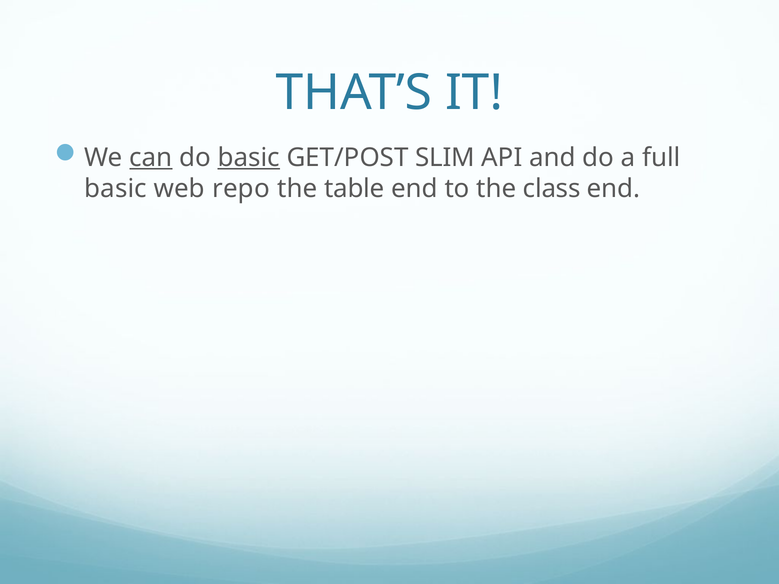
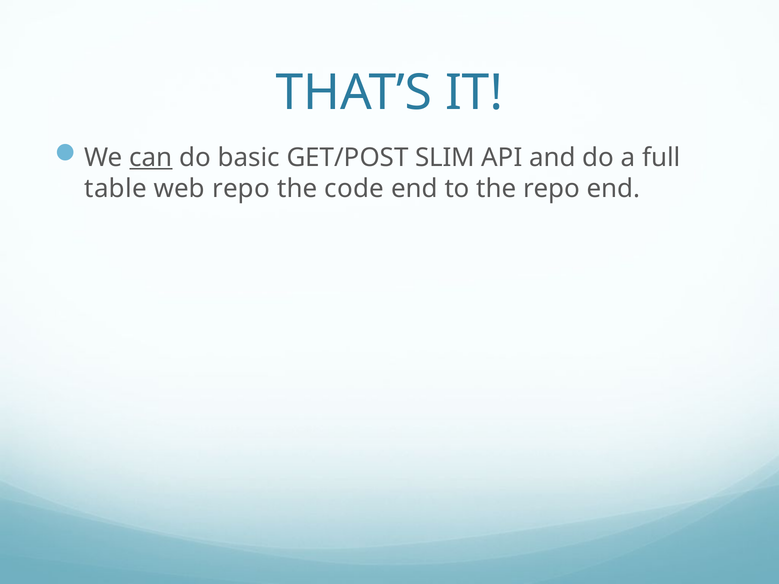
basic at (249, 158) underline: present -> none
basic at (116, 189): basic -> table
table: table -> code
the class: class -> repo
